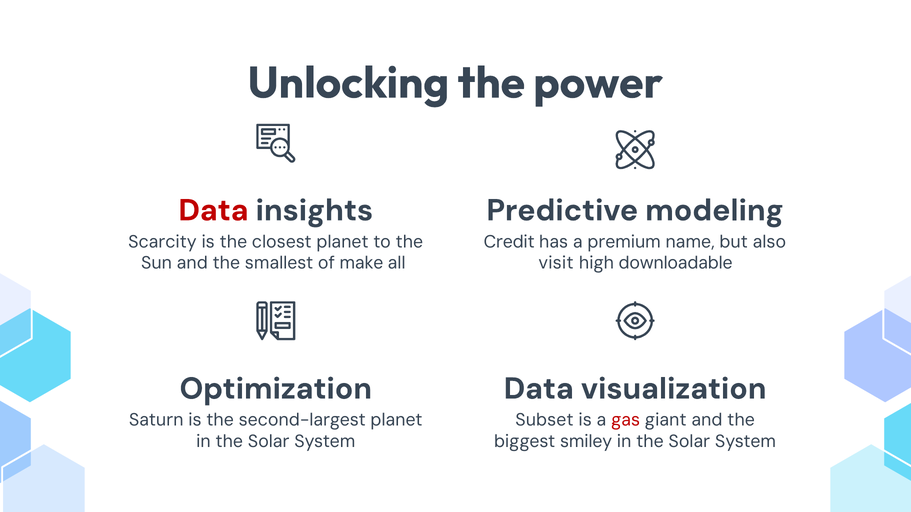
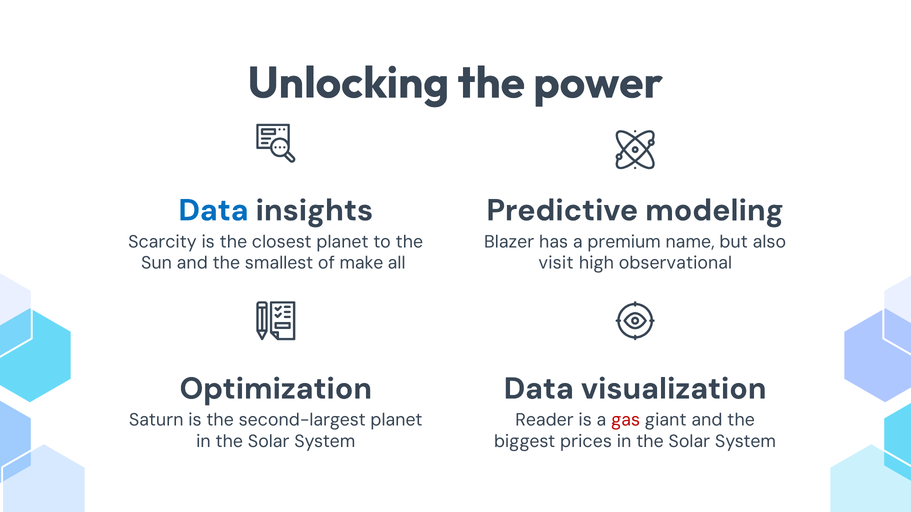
Data at (214, 210) colour: red -> blue
Credit: Credit -> Blazer
downloadable: downloadable -> observational
Subset: Subset -> Reader
smiley: smiley -> prices
